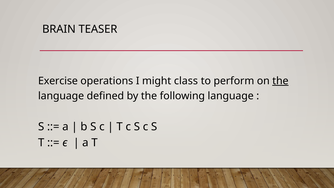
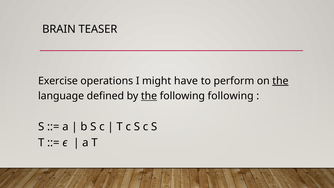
class: class -> have
the at (149, 96) underline: none -> present
following language: language -> following
